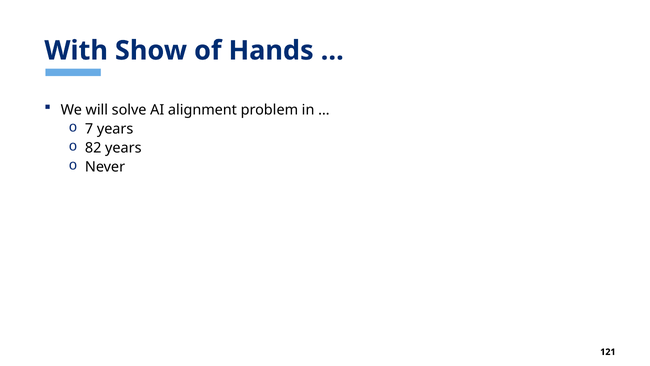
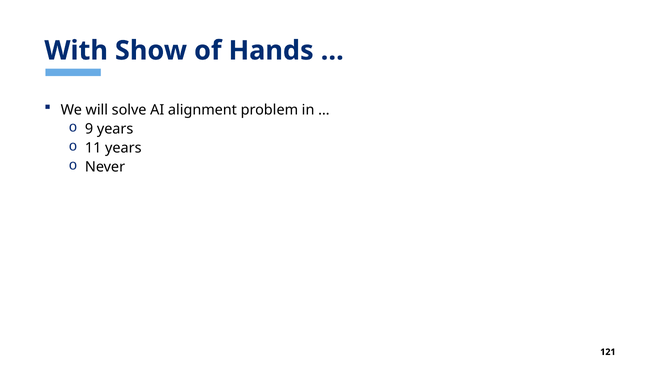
7: 7 -> 9
82: 82 -> 11
